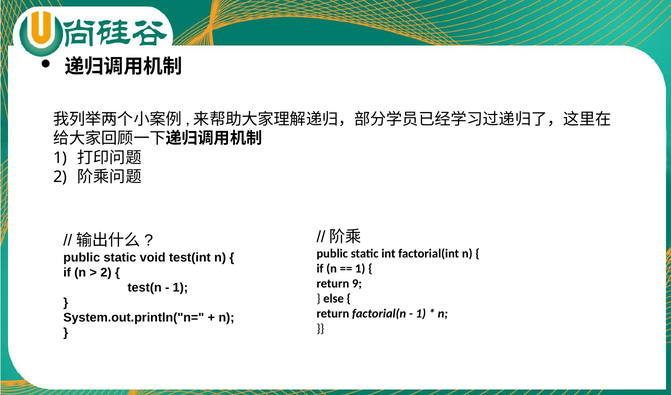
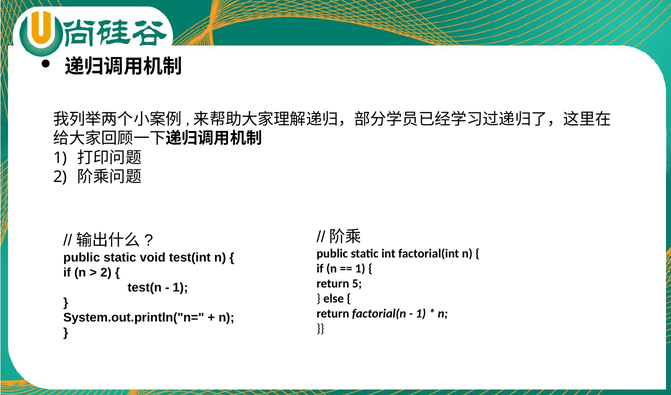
9: 9 -> 5
